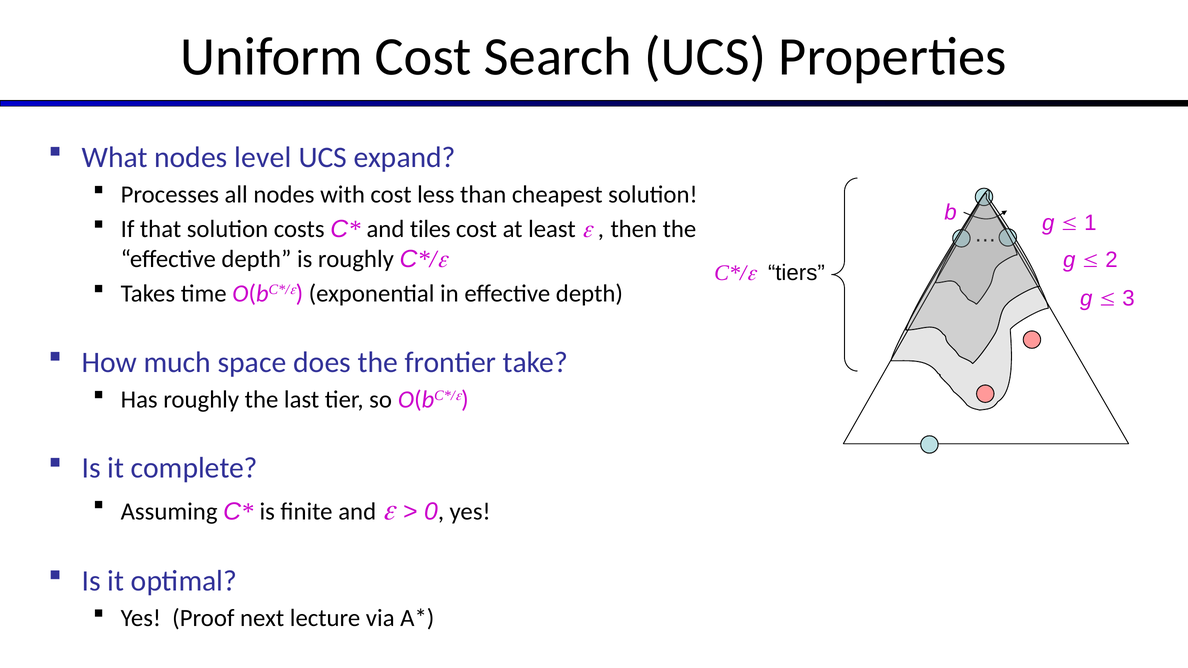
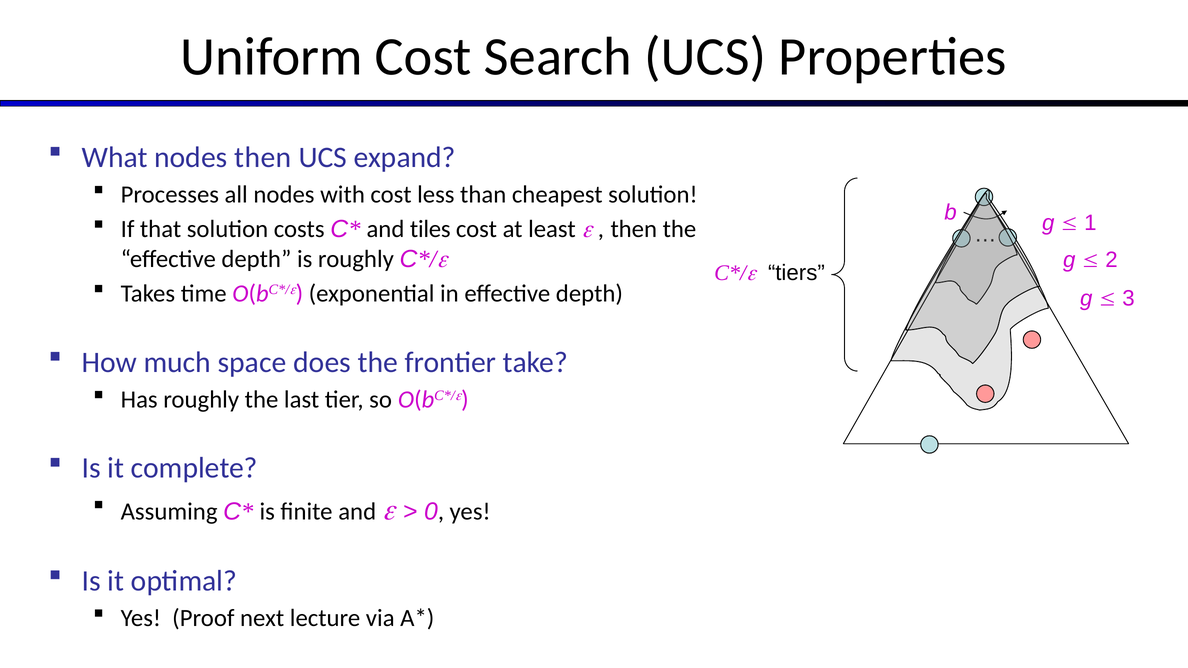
nodes level: level -> then
